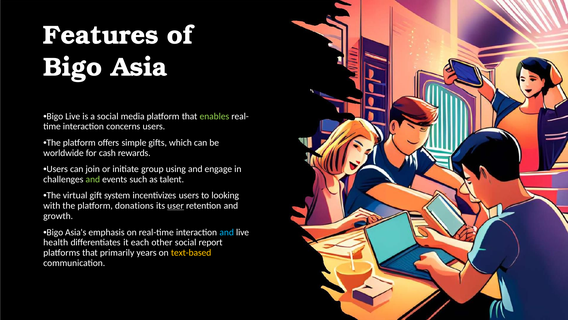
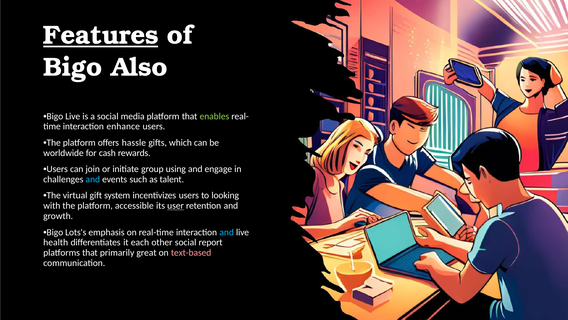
Features underline: none -> present
Asia: Asia -> Also
concerns: concerns -> enhance
simple: simple -> hassle
and at (93, 179) colour: light green -> light blue
donations: donations -> accessible
Asia's: Asia's -> Lots's
years: years -> great
text-based colour: yellow -> pink
